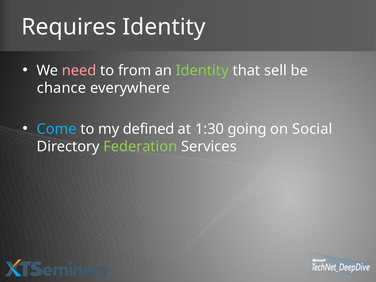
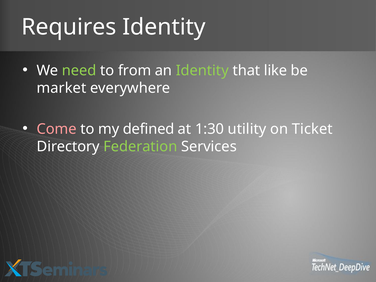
need colour: pink -> light green
sell: sell -> like
chance: chance -> market
Come colour: light blue -> pink
going: going -> utility
Social: Social -> Ticket
